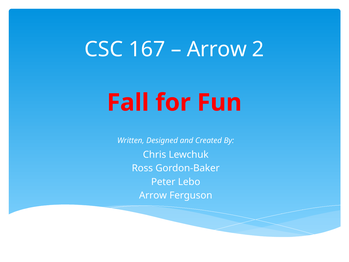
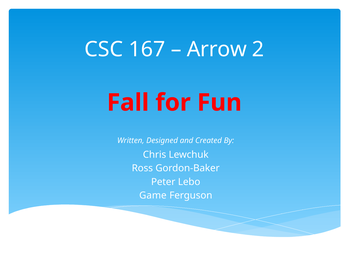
Arrow at (153, 195): Arrow -> Game
